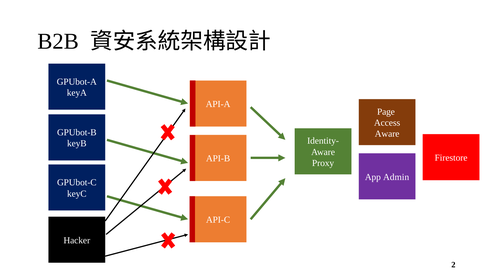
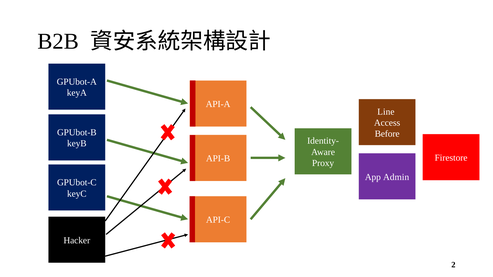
Page: Page -> Line
Aware at (387, 134): Aware -> Before
